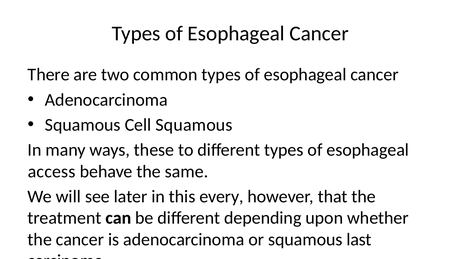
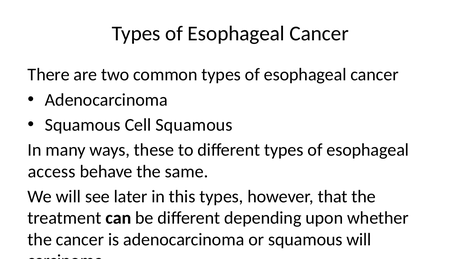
this every: every -> types
squamous last: last -> will
